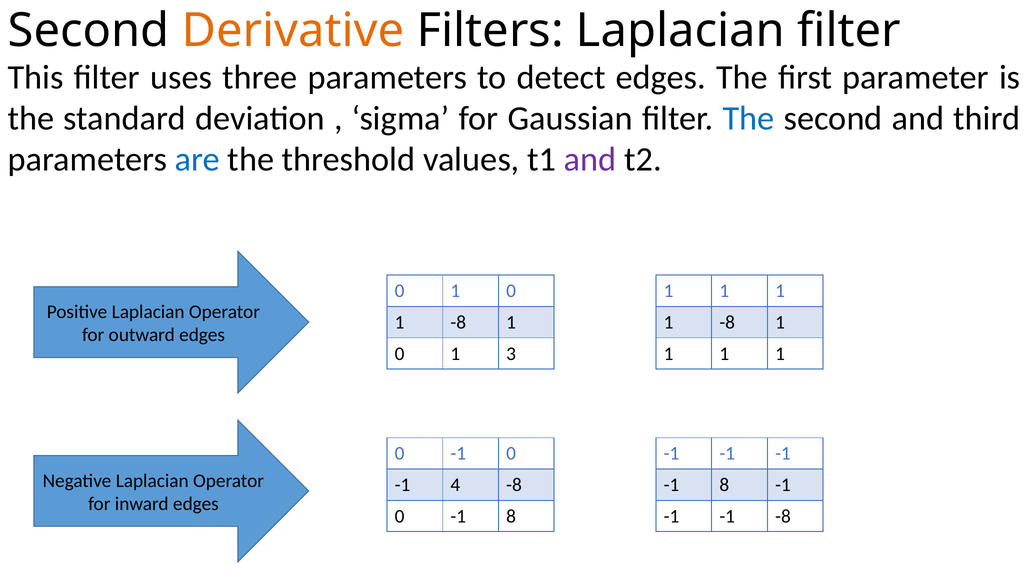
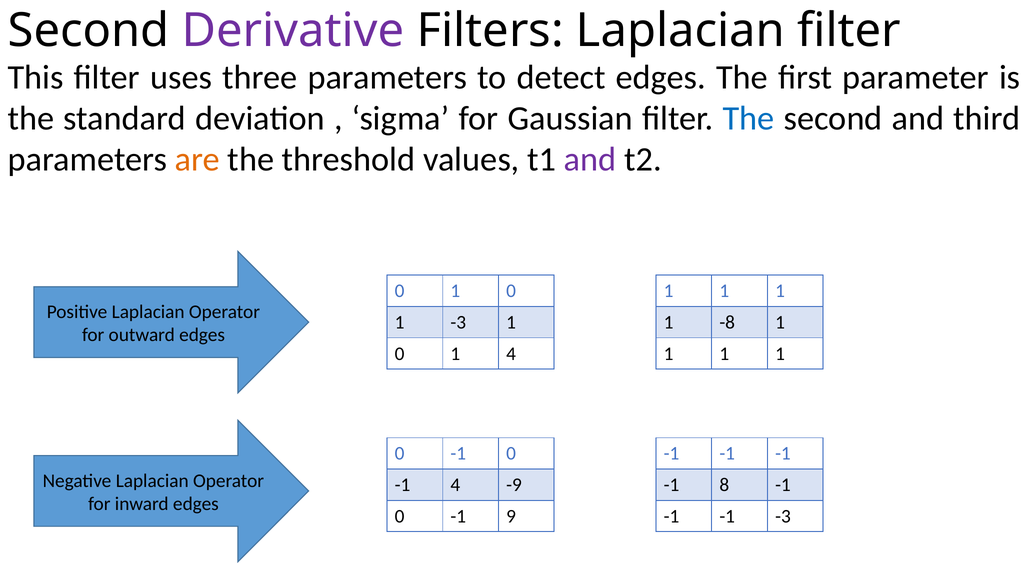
Derivative colour: orange -> purple
are colour: blue -> orange
-8 at (458, 322): -8 -> -3
1 3: 3 -> 4
4 -8: -8 -> -9
0 -1 8: 8 -> 9
-1 -8: -8 -> -3
